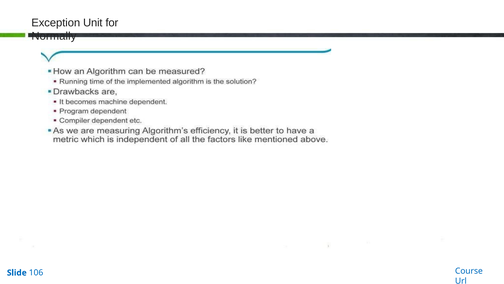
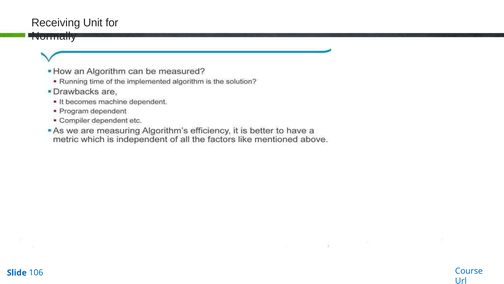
Exception: Exception -> Receiving
